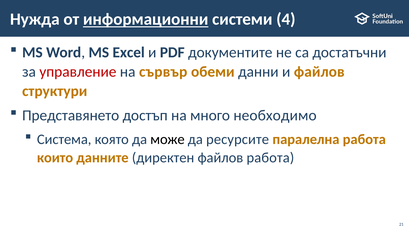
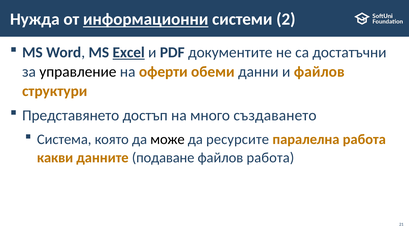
4: 4 -> 2
Excel underline: none -> present
управление colour: red -> black
сървър: сървър -> оферти
необходимо: необходимо -> създаването
които: които -> какви
директен: директен -> подаване
